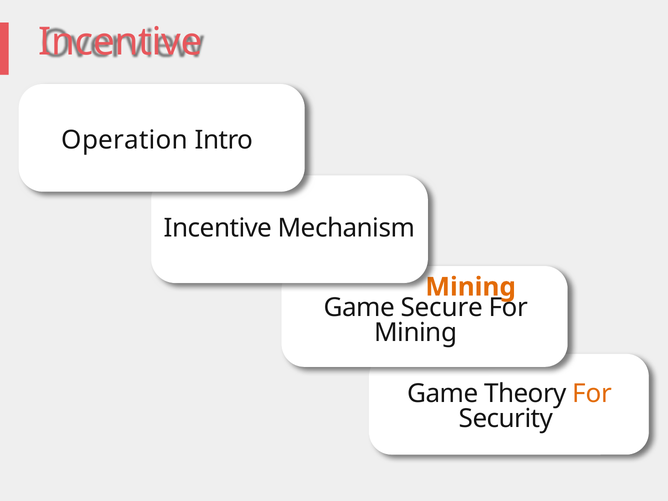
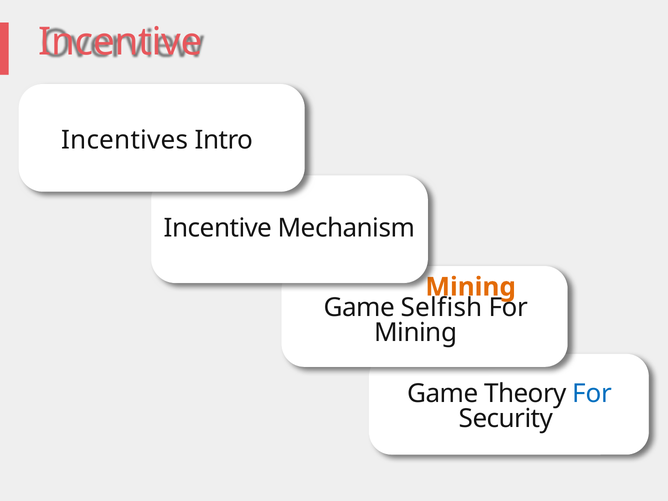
Operation: Operation -> Incentives
Secure at (442, 307): Secure -> Selfish
For at (592, 394) colour: orange -> blue
